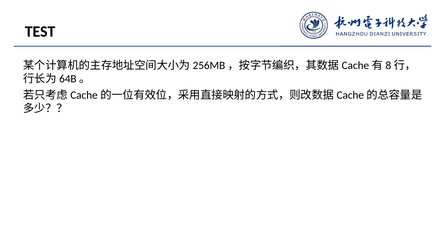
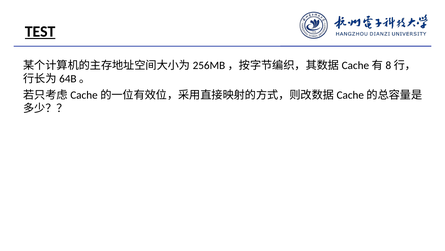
TEST underline: none -> present
